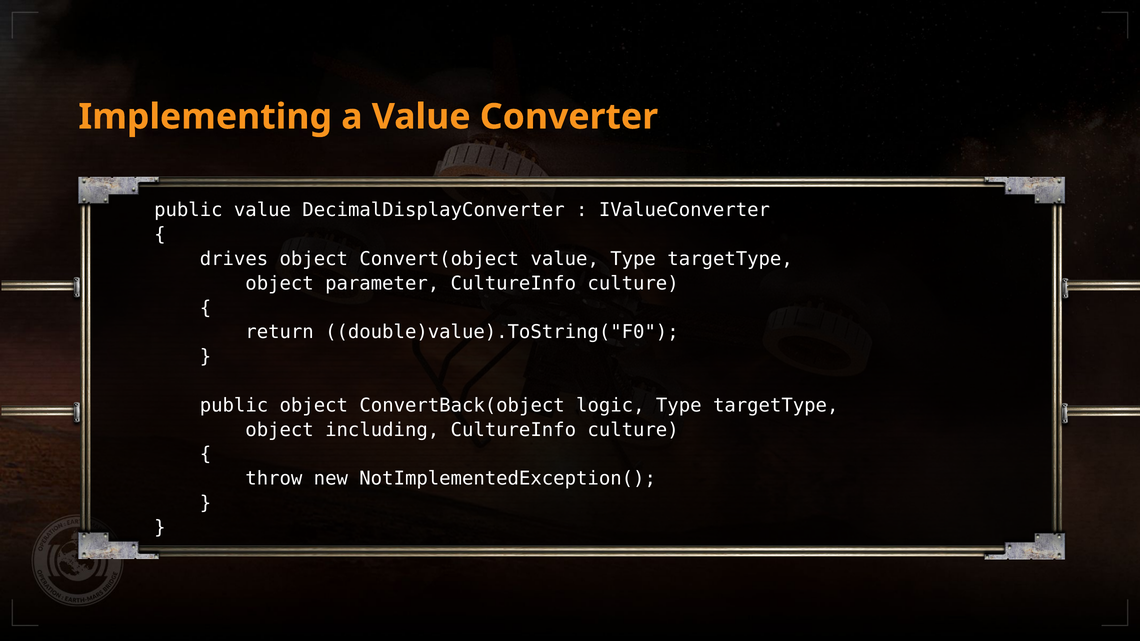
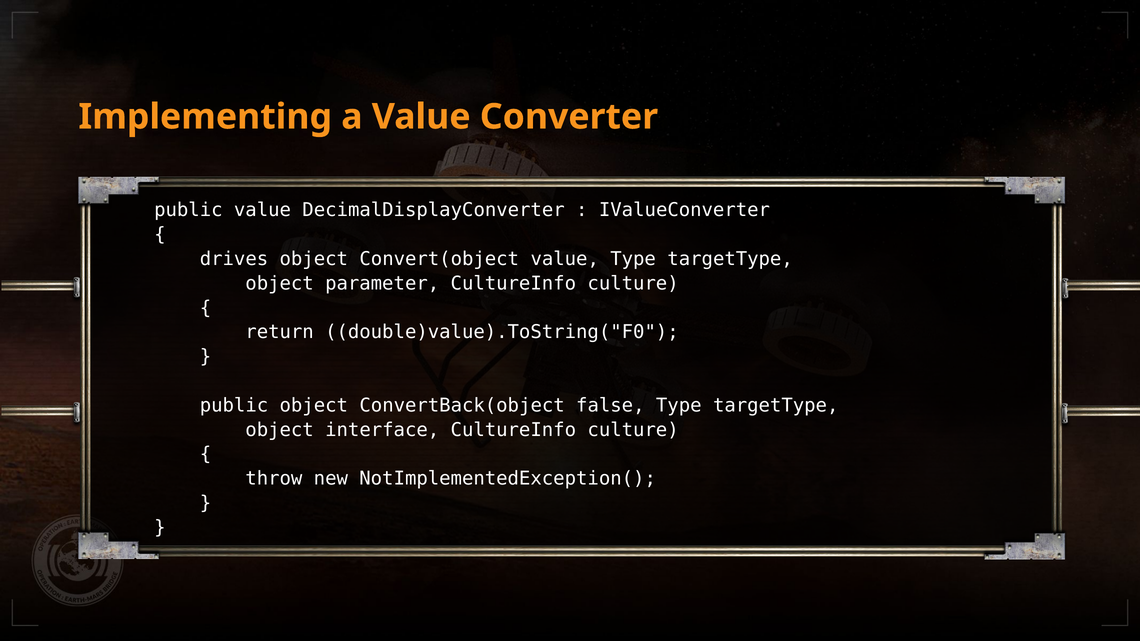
logic: logic -> false
including: including -> interface
